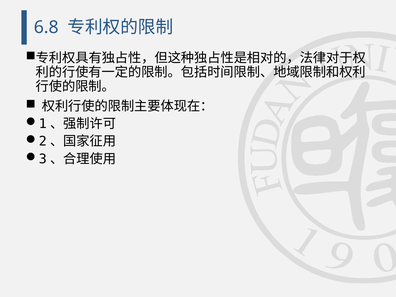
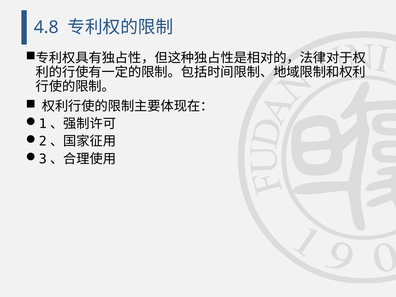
6.8: 6.8 -> 4.8
